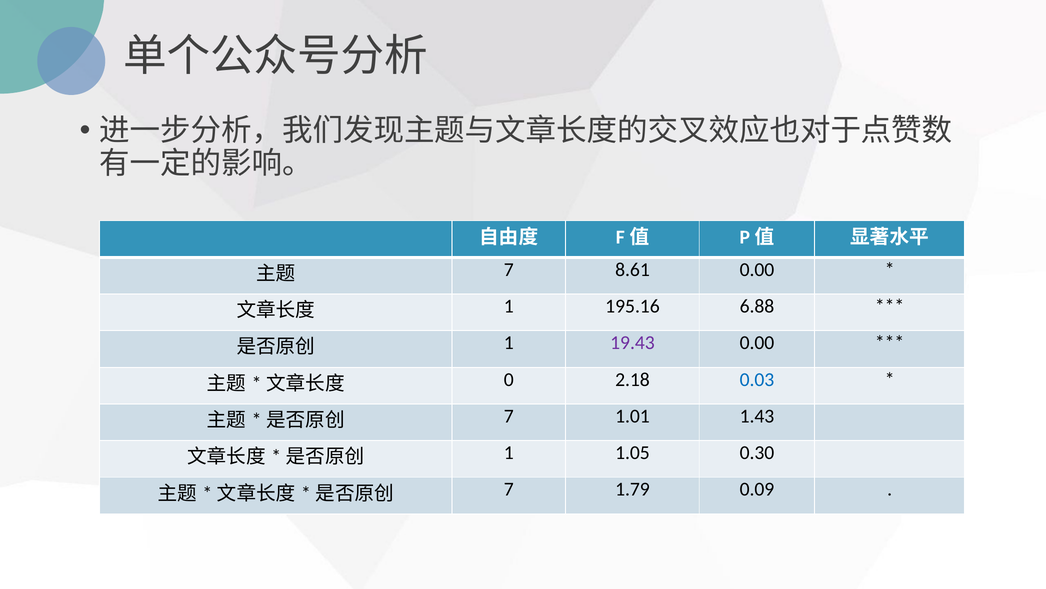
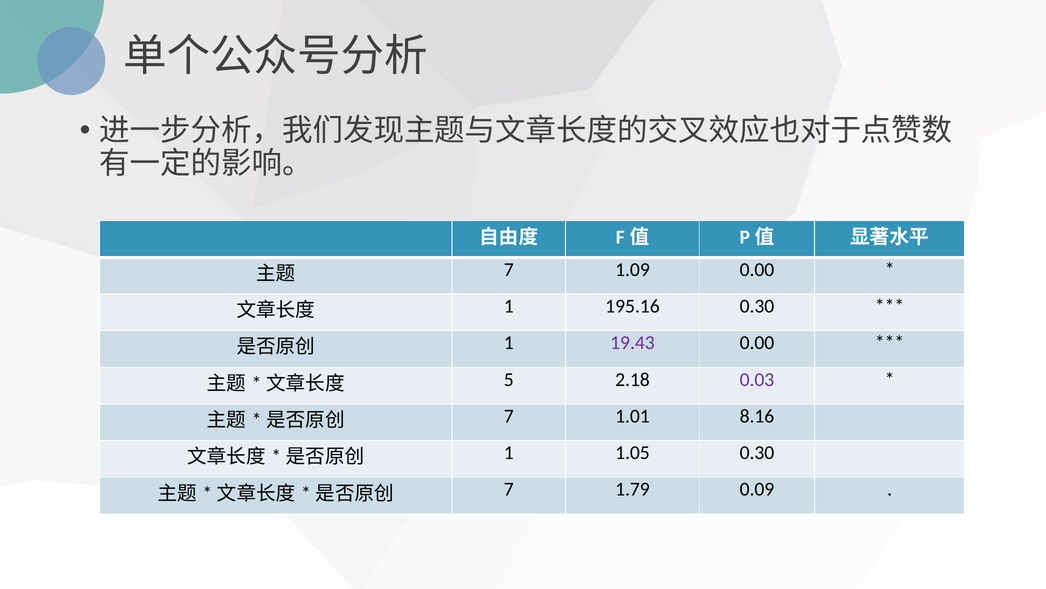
8.61: 8.61 -> 1.09
195.16 6.88: 6.88 -> 0.30
0: 0 -> 5
0.03 colour: blue -> purple
1.43: 1.43 -> 8.16
